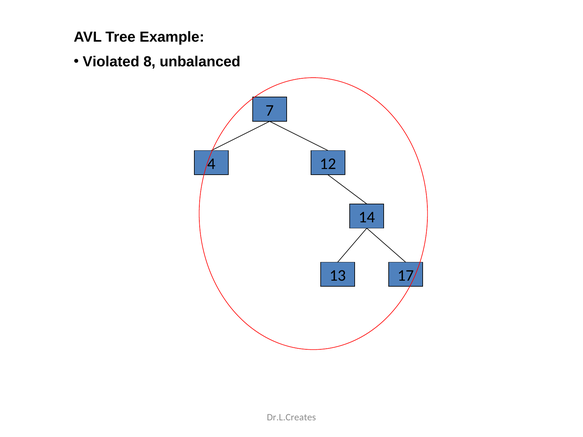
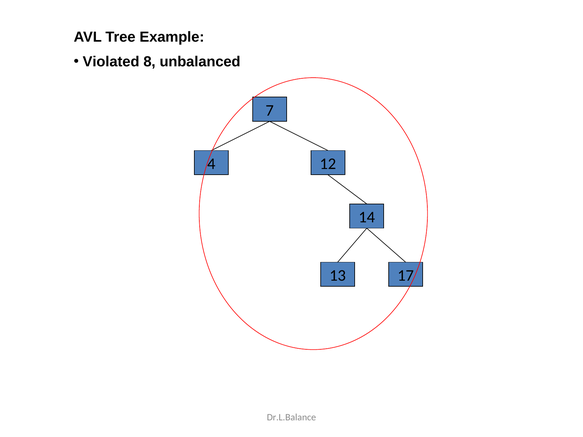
Dr.L.Creates: Dr.L.Creates -> Dr.L.Balance
